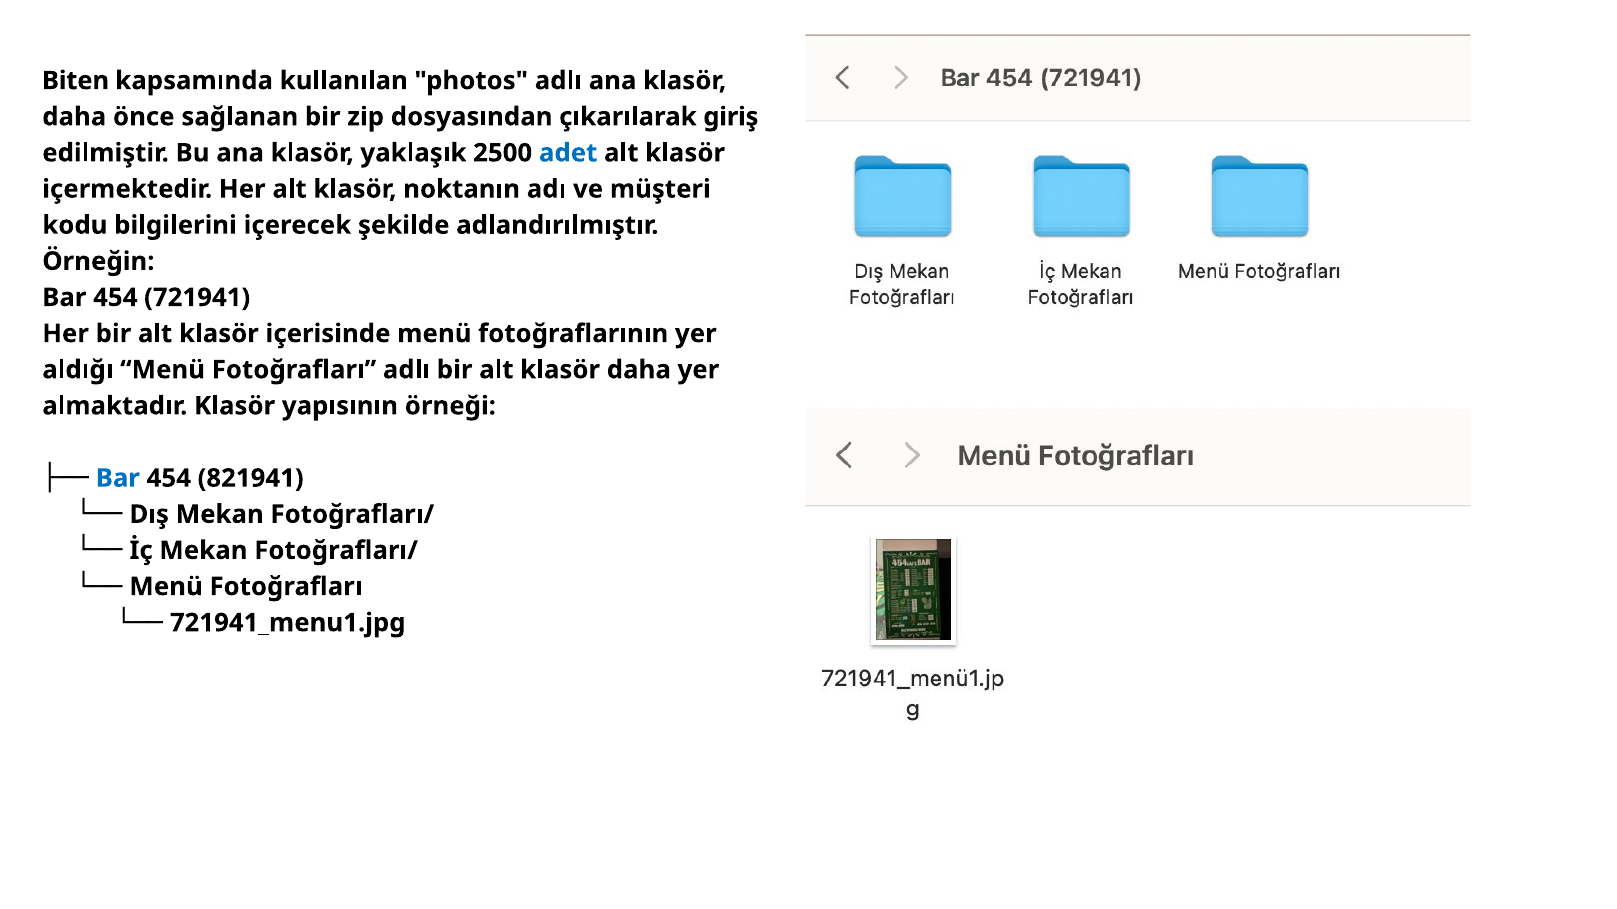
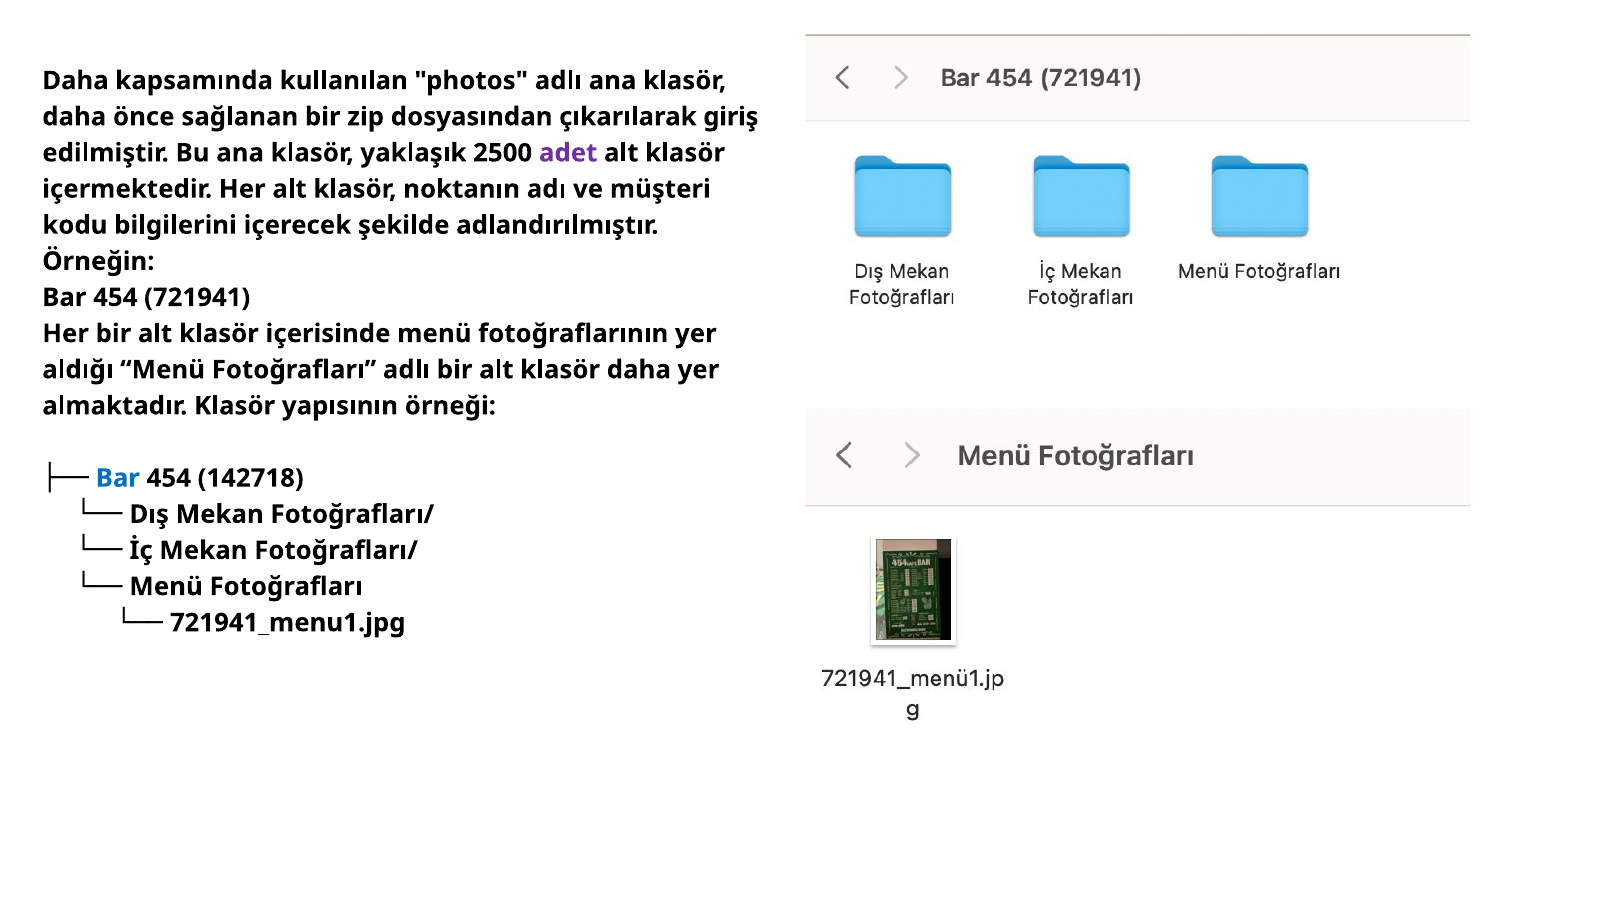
Biten at (76, 81): Biten -> Daha
adet colour: blue -> purple
821941: 821941 -> 142718
